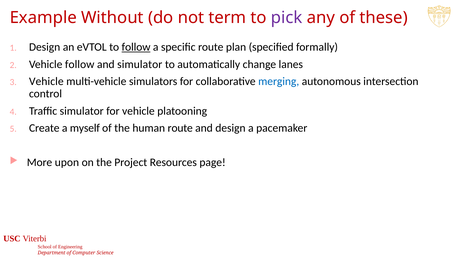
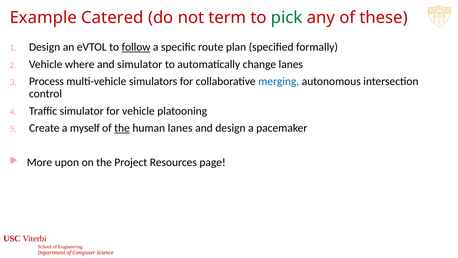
Without: Without -> Catered
pick colour: purple -> green
Vehicle follow: follow -> where
Vehicle at (46, 81): Vehicle -> Process
the at (122, 128) underline: none -> present
human route: route -> lanes
